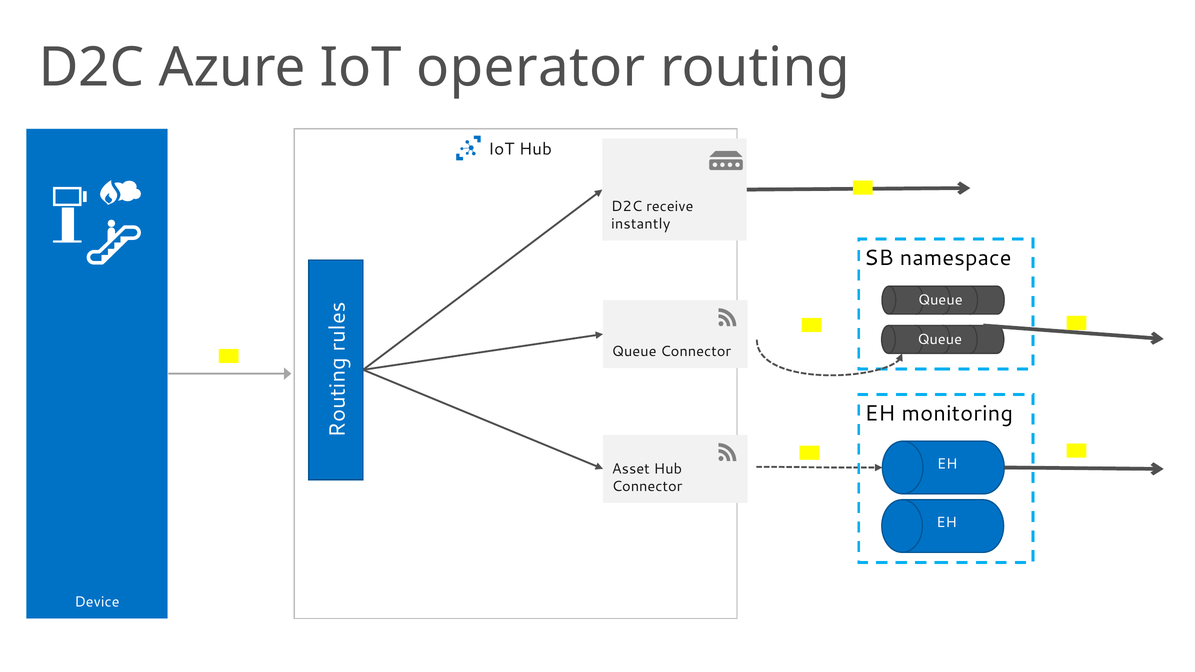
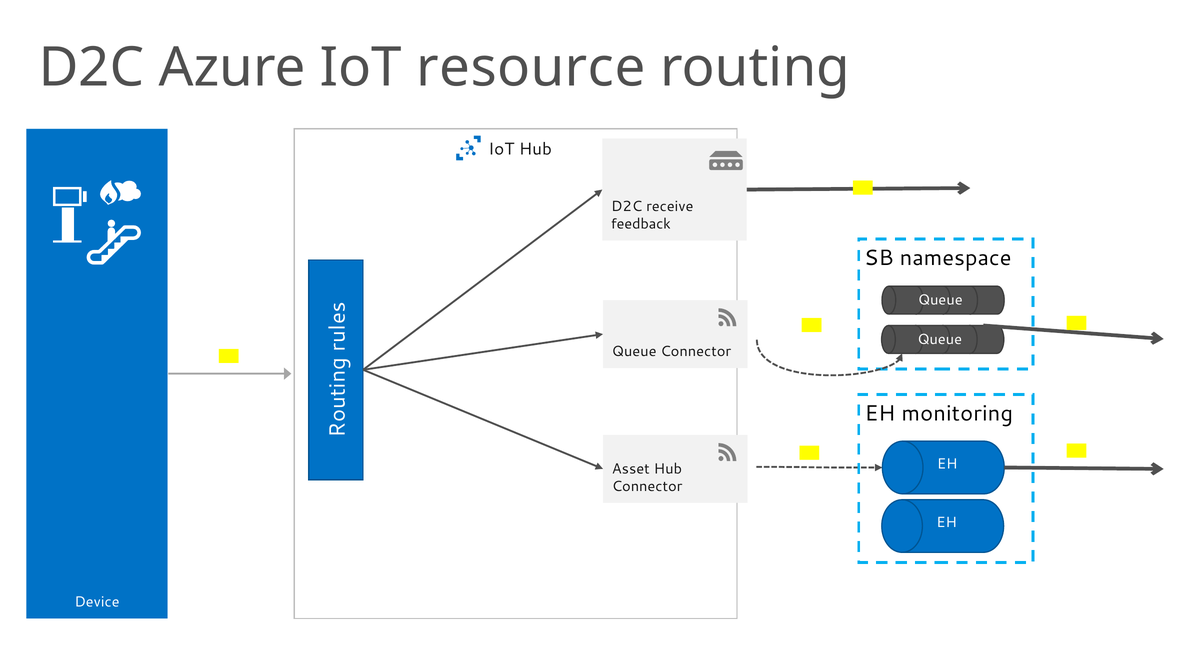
operator: operator -> resource
instantly: instantly -> feedback
